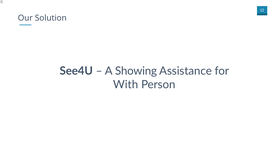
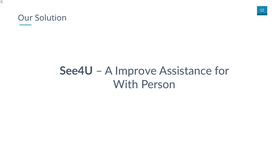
Showing: Showing -> Improve
